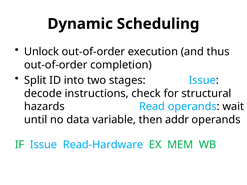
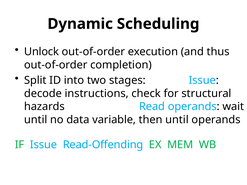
then addr: addr -> until
Read-Hardware: Read-Hardware -> Read-Offending
